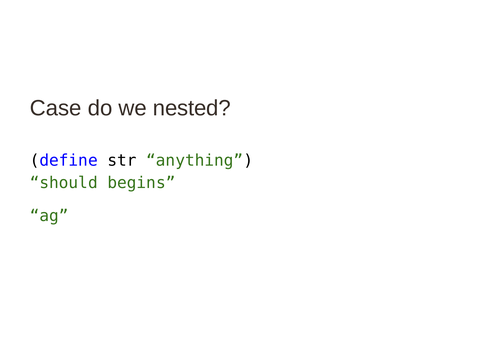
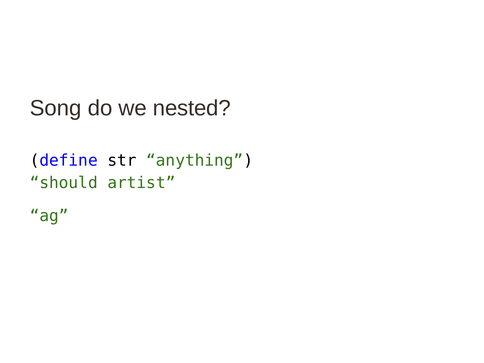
Case: Case -> Song
begins: begins -> artist
